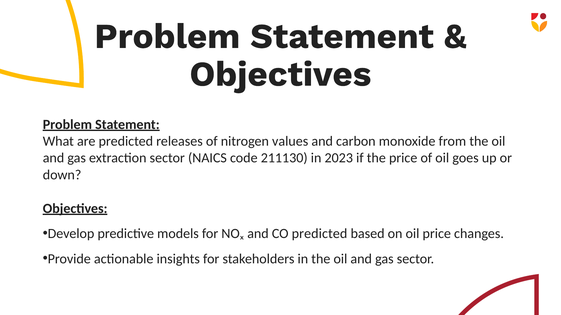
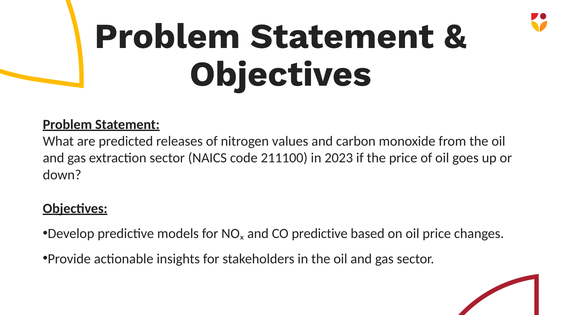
211130: 211130 -> 211100
CO predicted: predicted -> predictive
